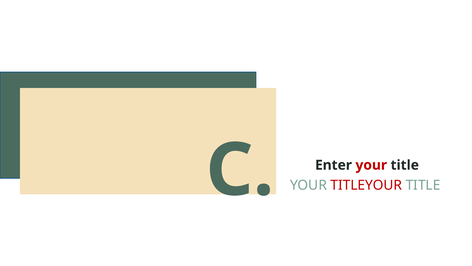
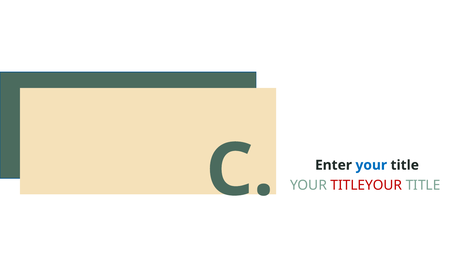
your at (371, 165) colour: red -> blue
